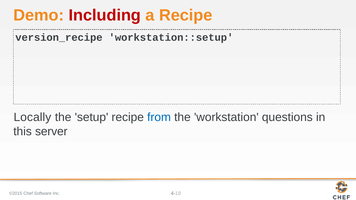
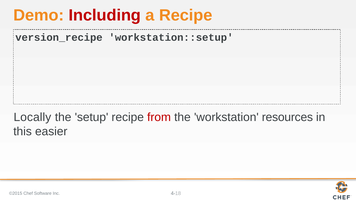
from colour: blue -> red
questions: questions -> resources
server: server -> easier
